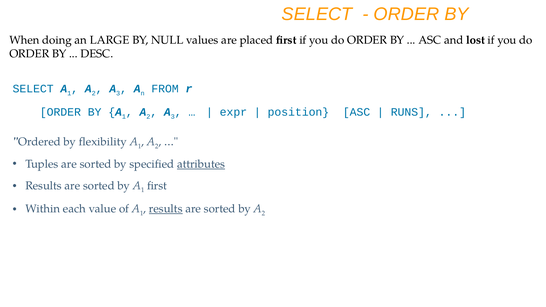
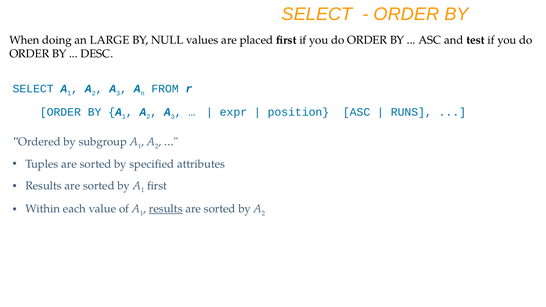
lost: lost -> test
flexibility: flexibility -> subgroup
attributes underline: present -> none
